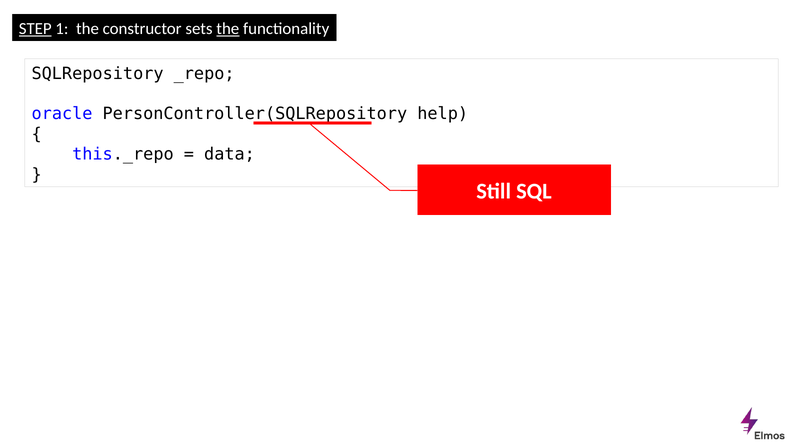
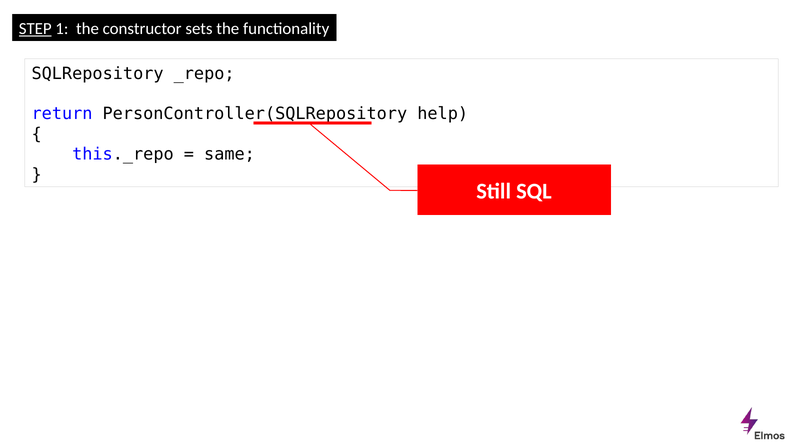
the at (228, 29) underline: present -> none
oracle: oracle -> return
data: data -> same
